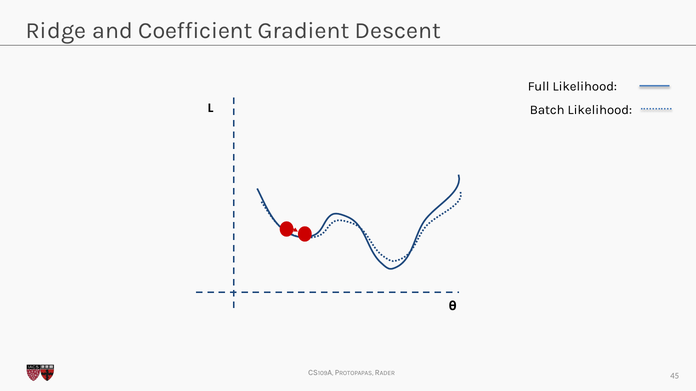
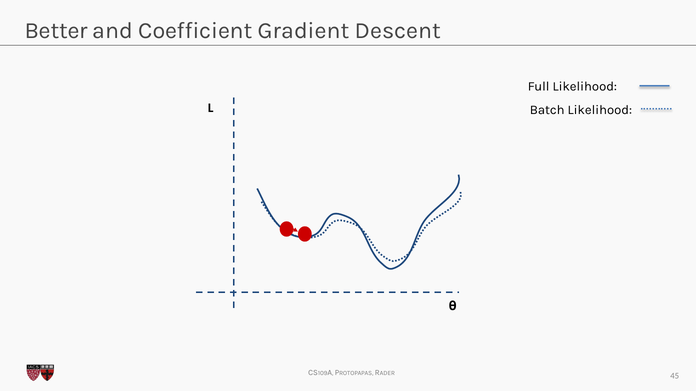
Ridge: Ridge -> Better
